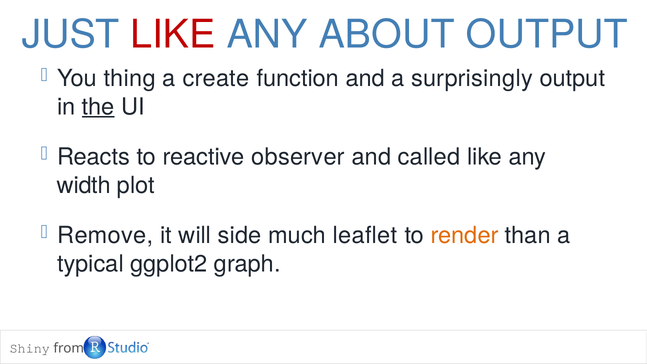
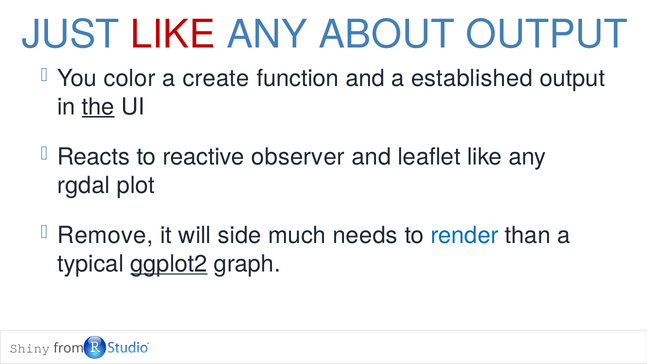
thing: thing -> color
surprisingly: surprisingly -> established
called: called -> leaflet
width: width -> rgdal
leaflet: leaflet -> needs
render colour: orange -> blue
ggplot2 underline: none -> present
